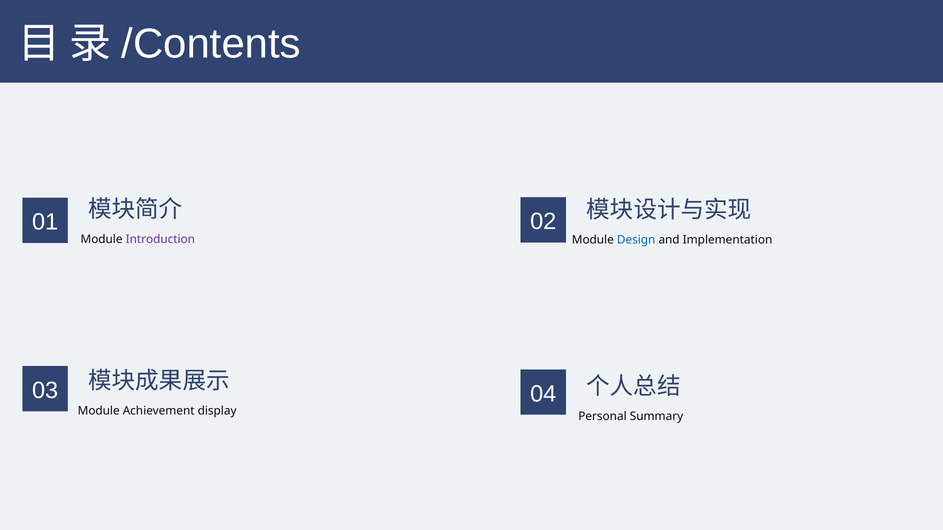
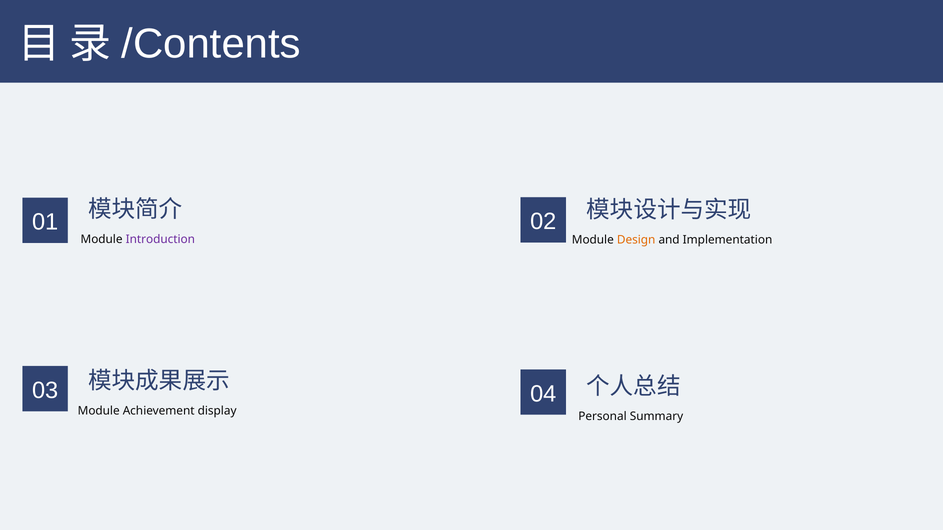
Design colour: blue -> orange
